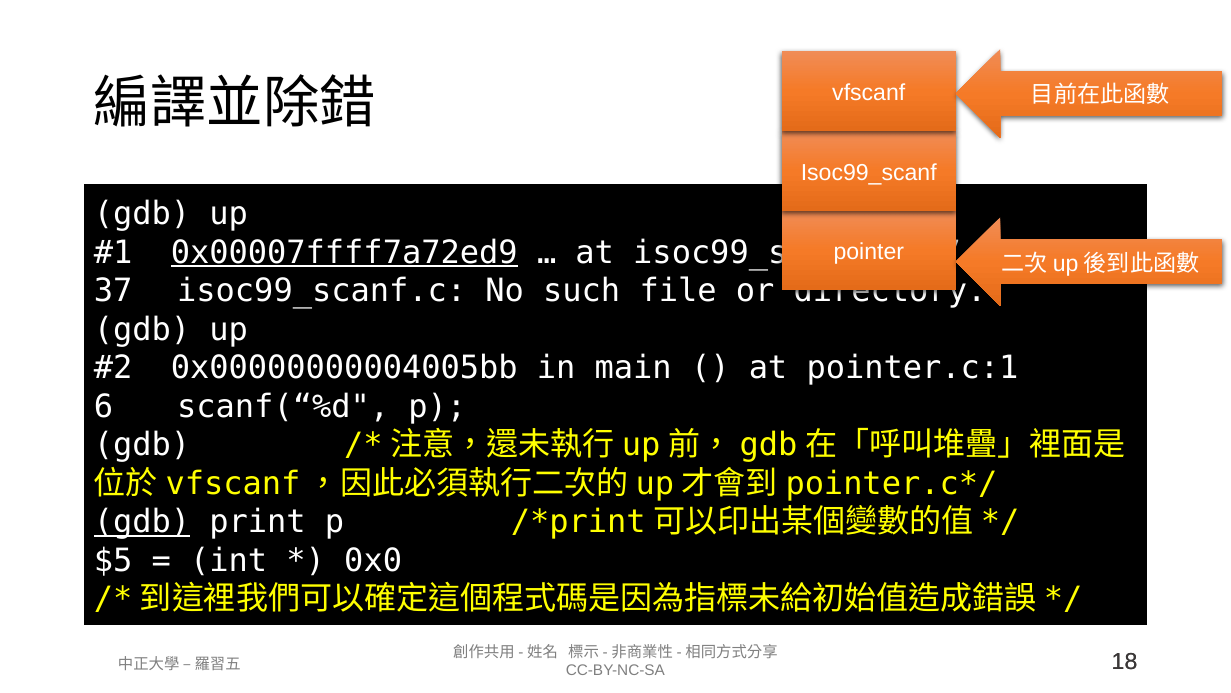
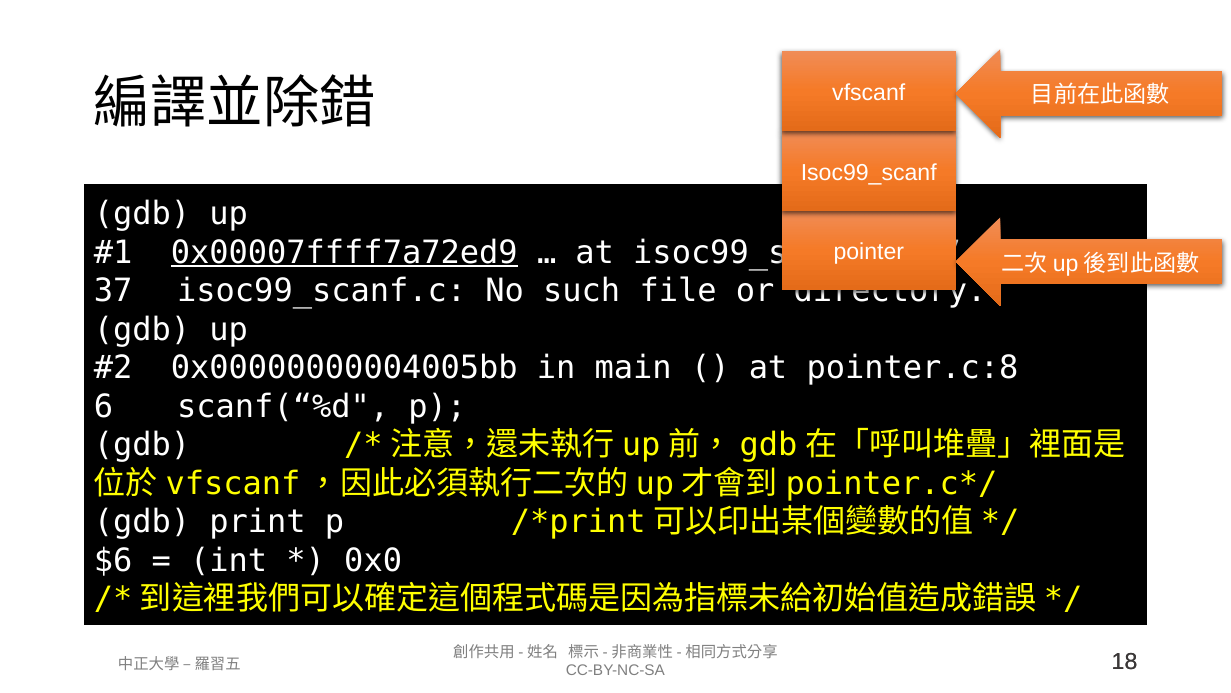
pointer.c:1: pointer.c:1 -> pointer.c:8
gdb at (142, 522) underline: present -> none
$5: $5 -> $6
